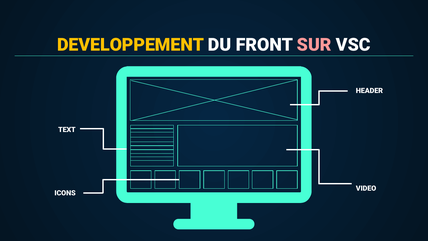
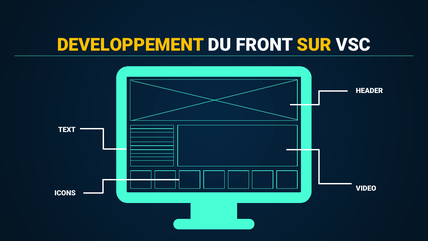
SUR colour: pink -> yellow
